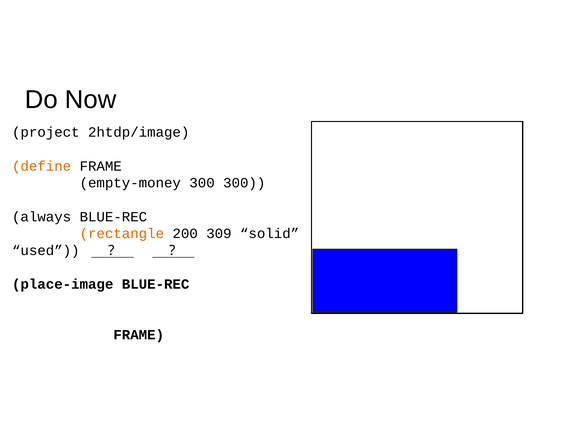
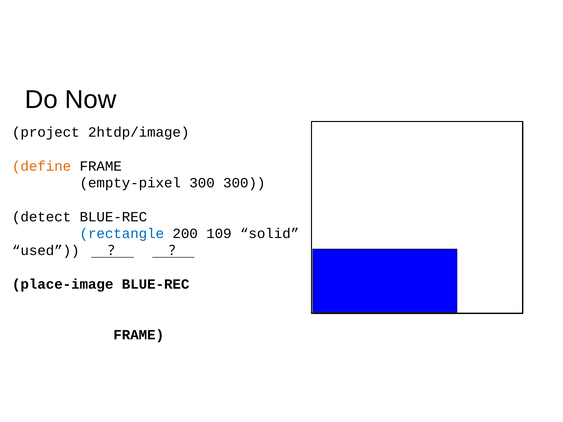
empty-money: empty-money -> empty-pixel
always: always -> detect
rectangle colour: orange -> blue
309: 309 -> 109
